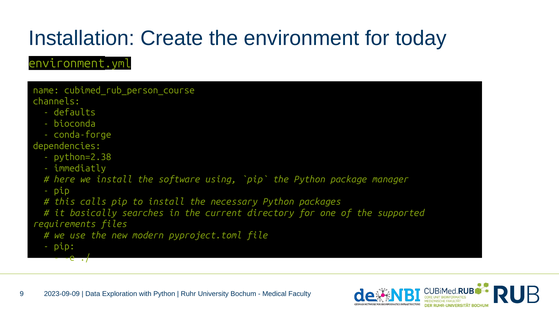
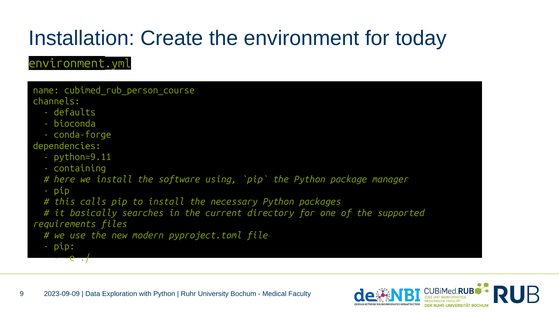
python=2.38: python=2.38 -> python=9.11
immediatly: immediatly -> containing
